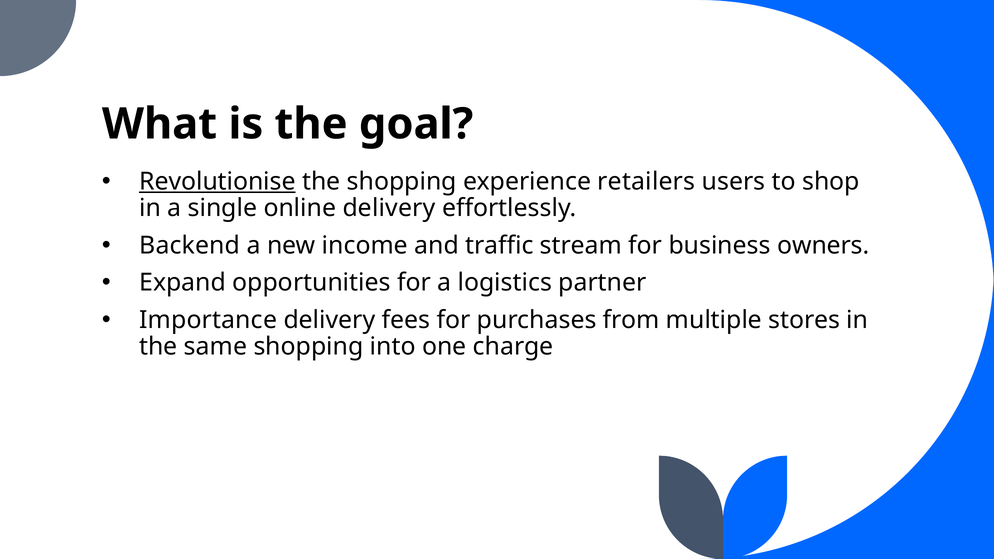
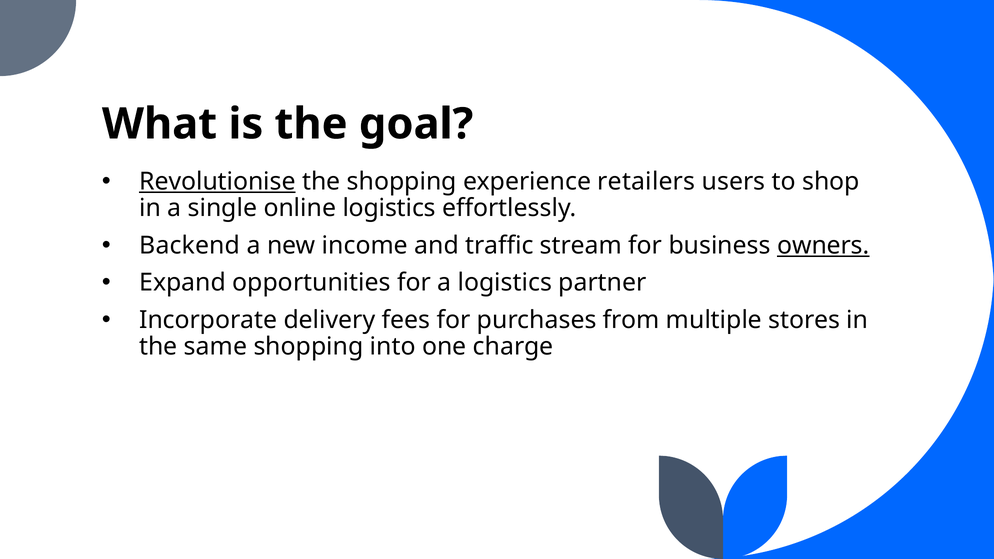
online delivery: delivery -> logistics
owners underline: none -> present
Importance: Importance -> Incorporate
